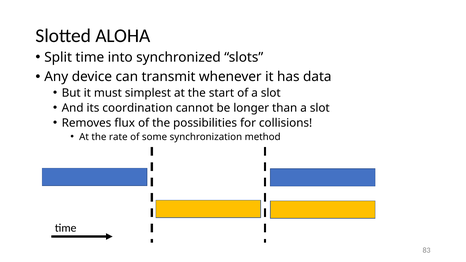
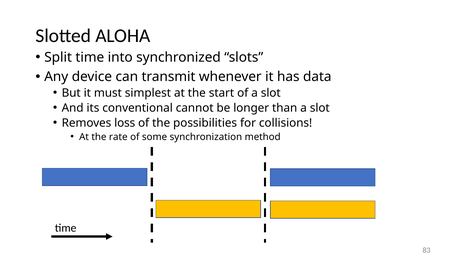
coordination: coordination -> conventional
flux: flux -> loss
